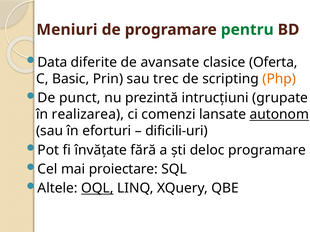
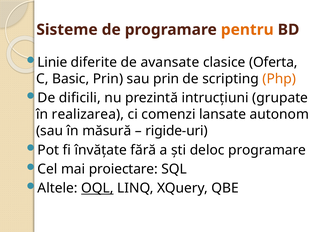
Meniuri: Meniuri -> Sisteme
pentru colour: green -> orange
Data: Data -> Linie
sau trec: trec -> prin
punct: punct -> dificili
autonom underline: present -> none
eforturi: eforturi -> măsură
dificili-uri: dificili-uri -> rigide-uri
